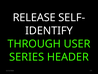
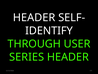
RELEASE at (34, 17): RELEASE -> HEADER
